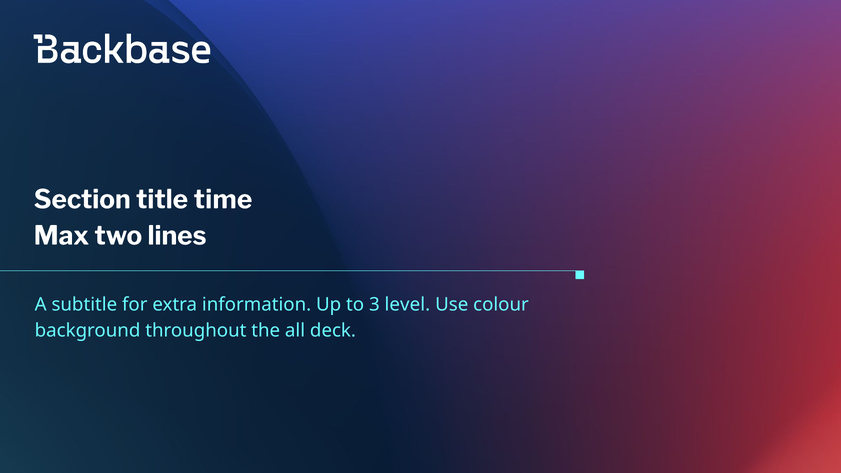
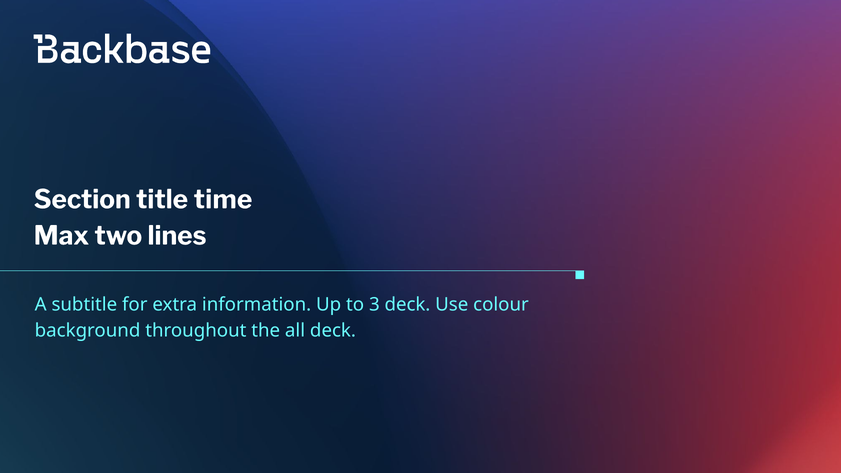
3 level: level -> deck
